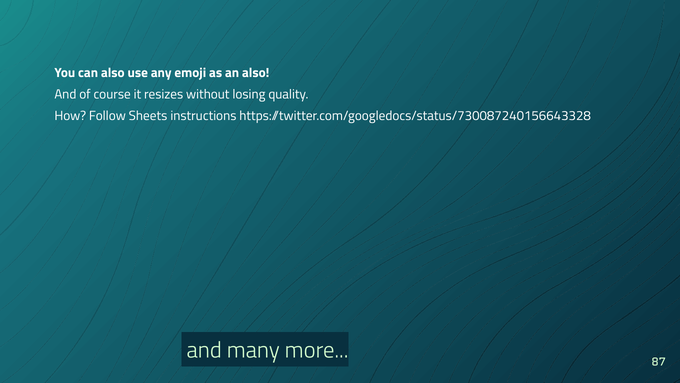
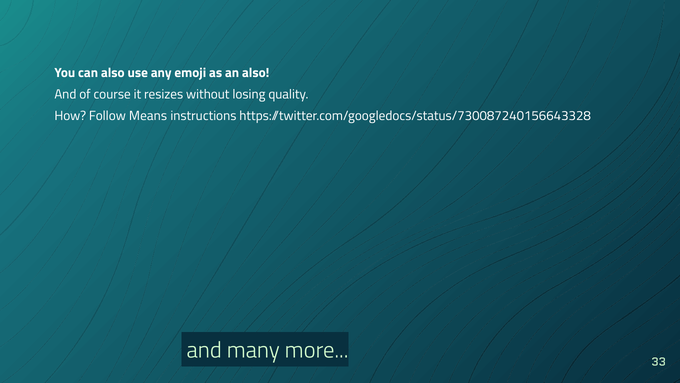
Sheets: Sheets -> Means
87: 87 -> 33
